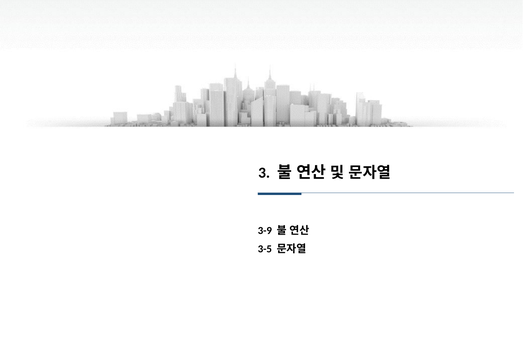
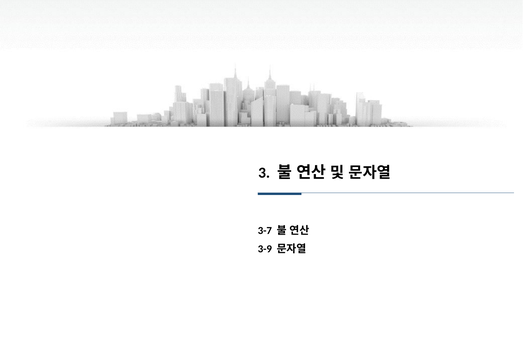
3-9: 3-9 -> 3-7
3-5: 3-5 -> 3-9
